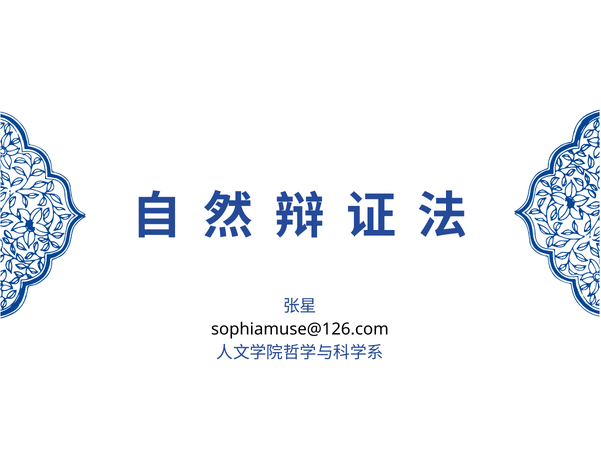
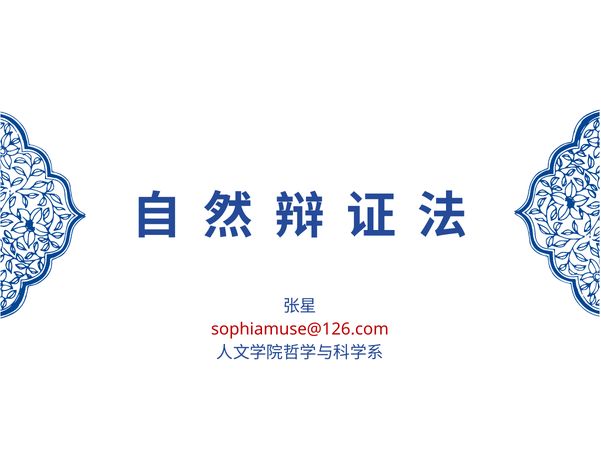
sophiamuse@126.com colour: black -> red
